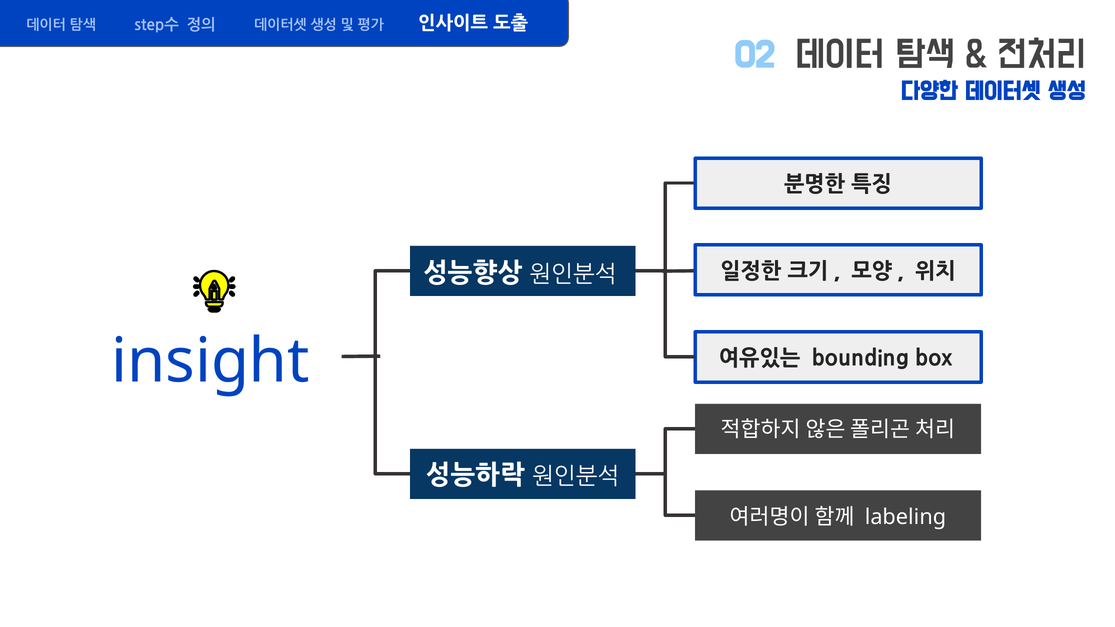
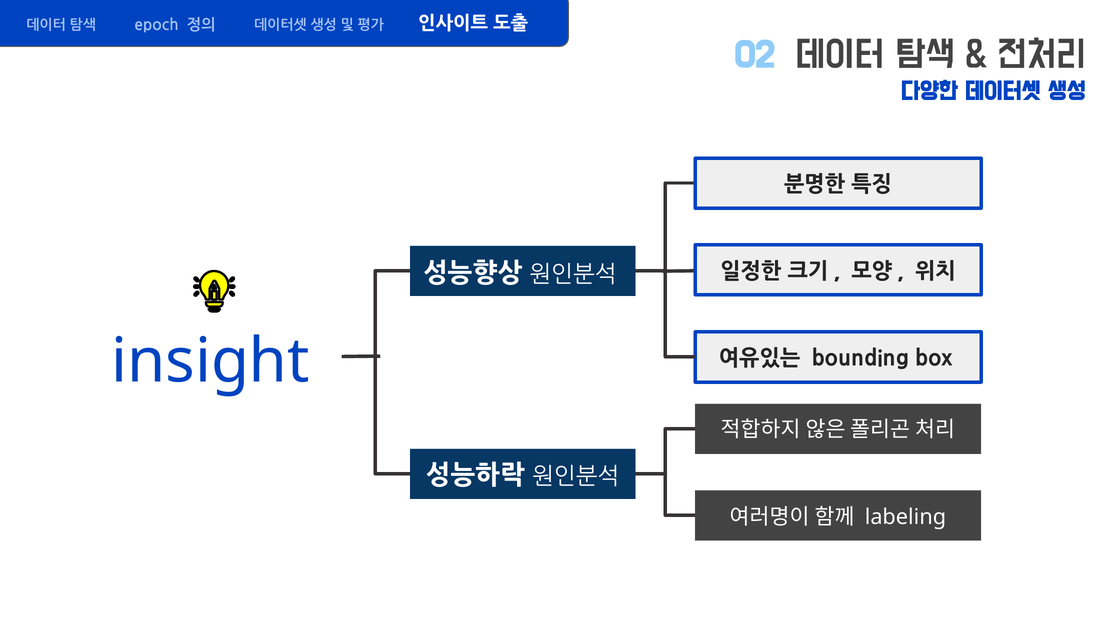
step수: step수 -> epoch
